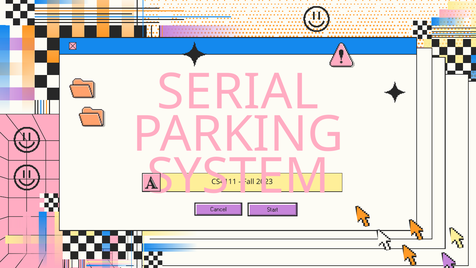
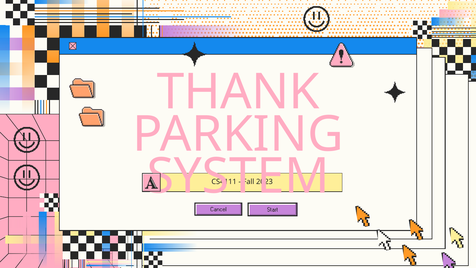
SERIAL: SERIAL -> THANK
